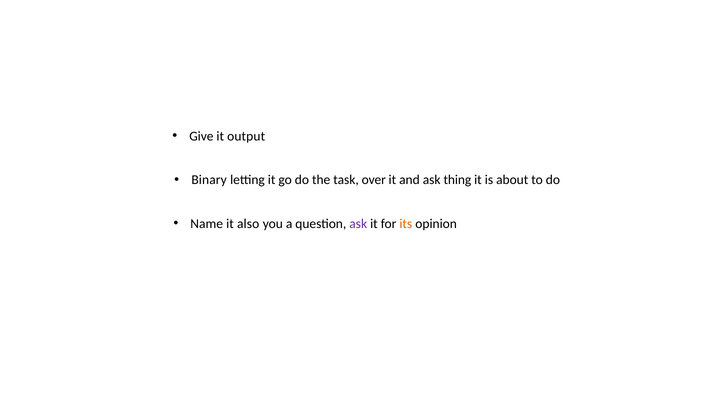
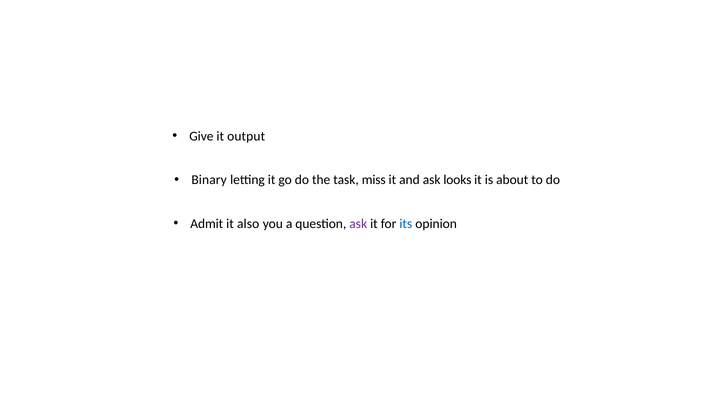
over: over -> miss
thing: thing -> looks
Name: Name -> Admit
its colour: orange -> blue
